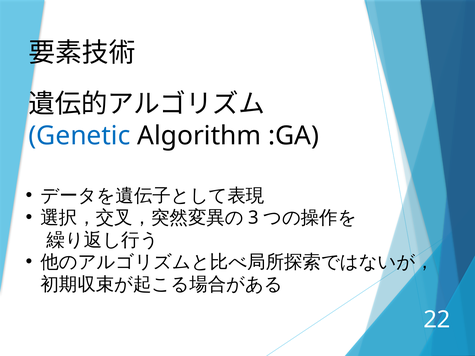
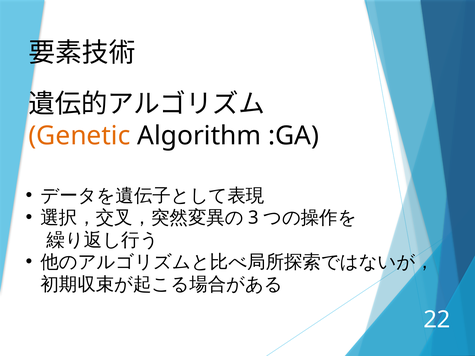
Genetic colour: blue -> orange
